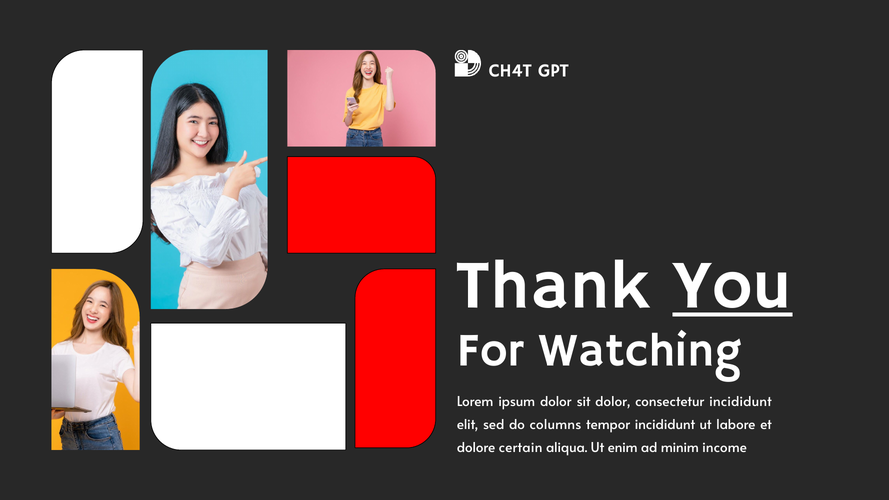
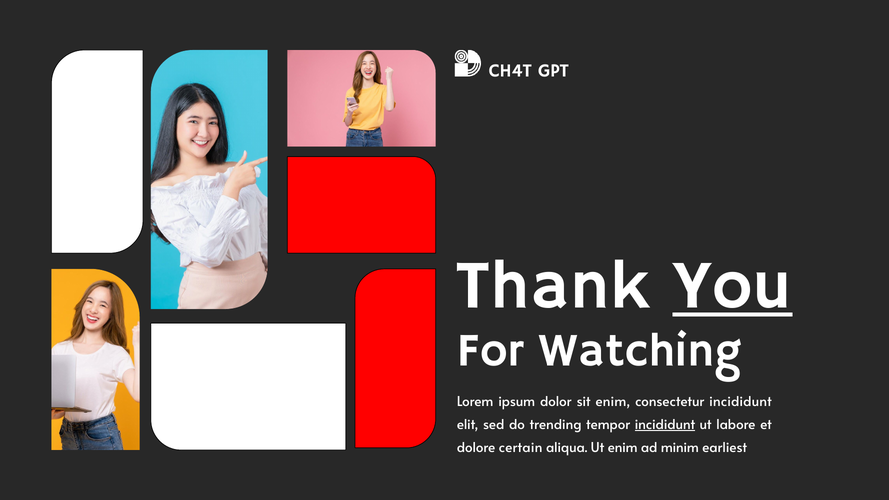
sit dolor: dolor -> enim
columns: columns -> trending
incididunt at (665, 425) underline: none -> present
income: income -> earliest
